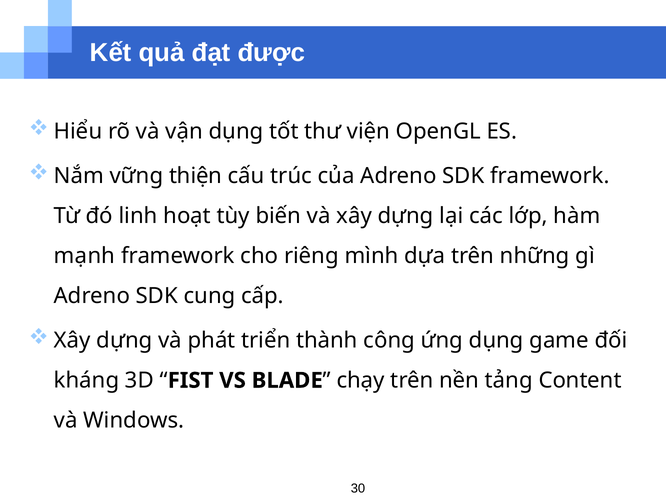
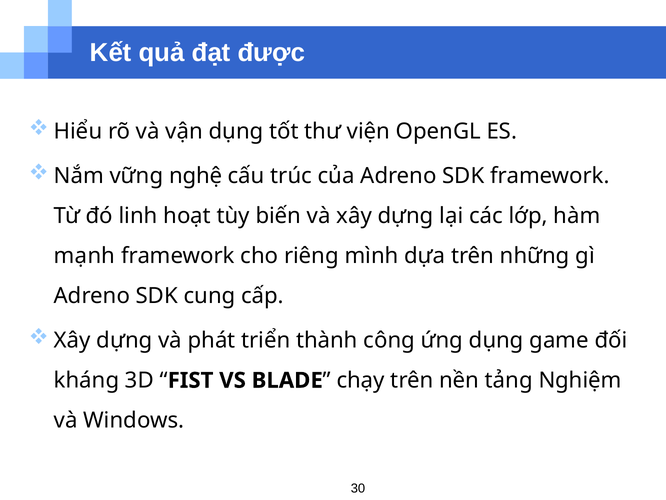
thiện: thiện -> nghệ
Content: Content -> Nghiệm
